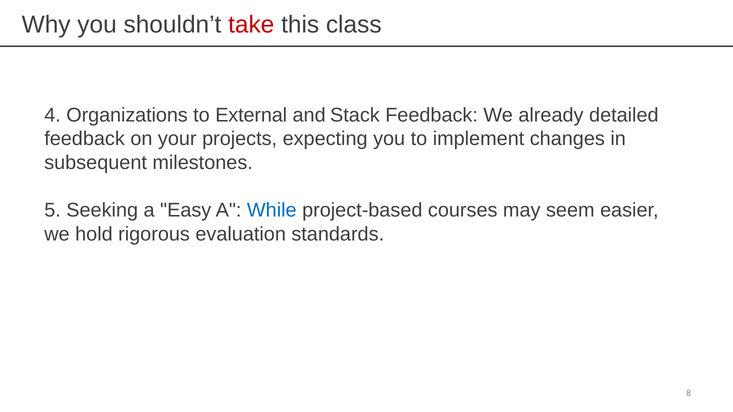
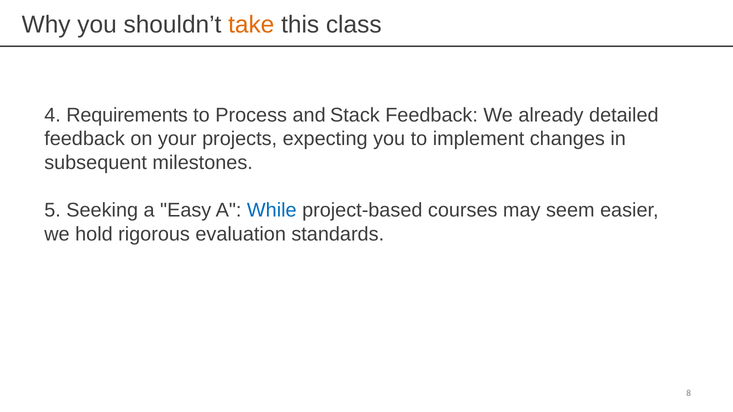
take colour: red -> orange
Organizations: Organizations -> Requirements
External: External -> Process
